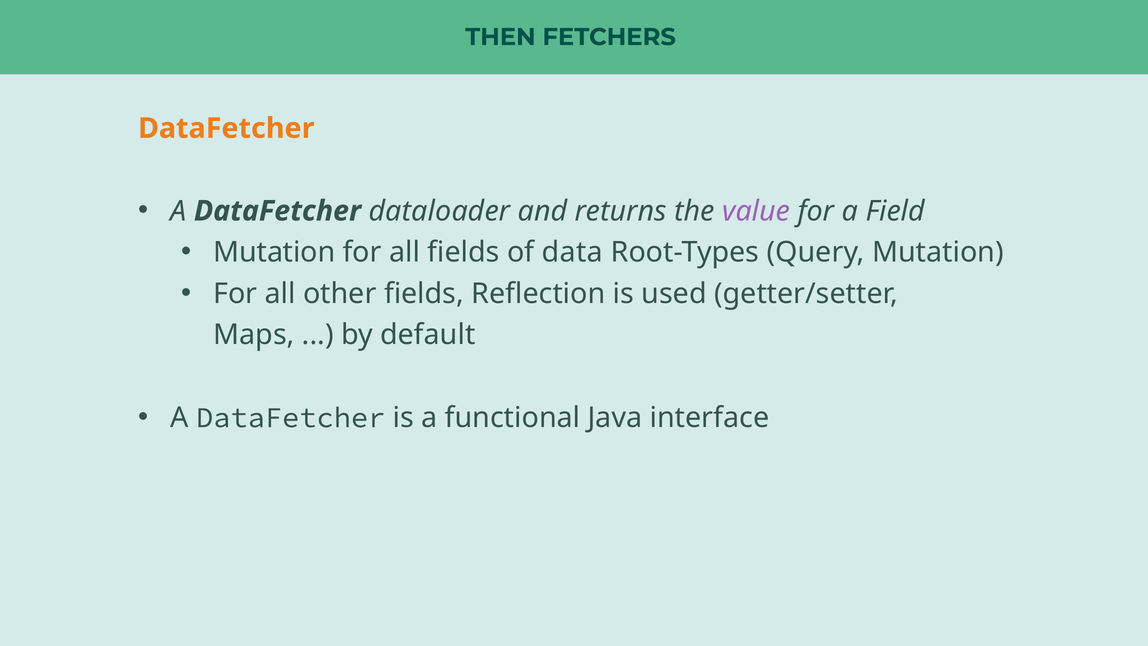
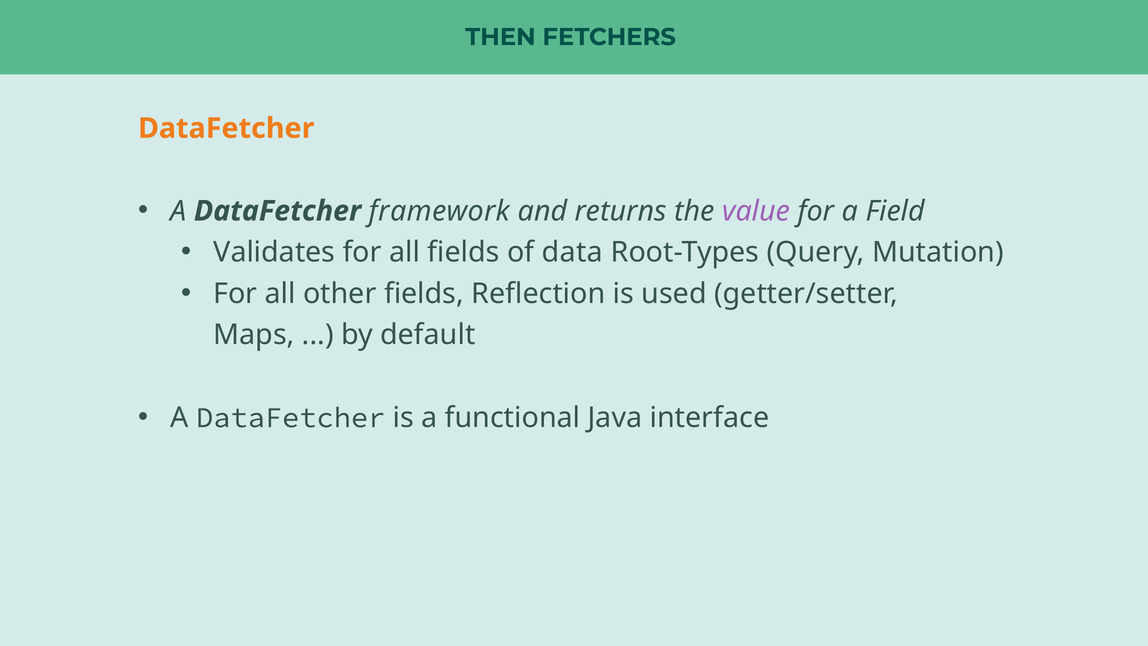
dataloader: dataloader -> framework
Mutation at (274, 252): Mutation -> Validates
